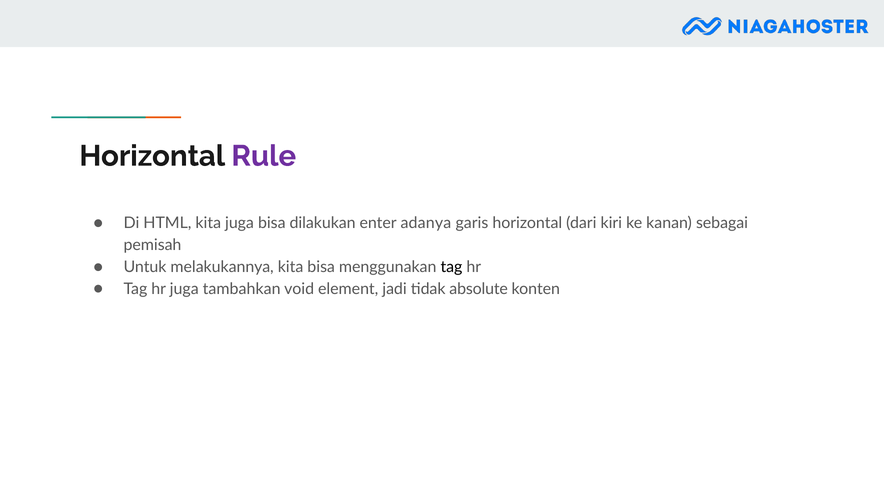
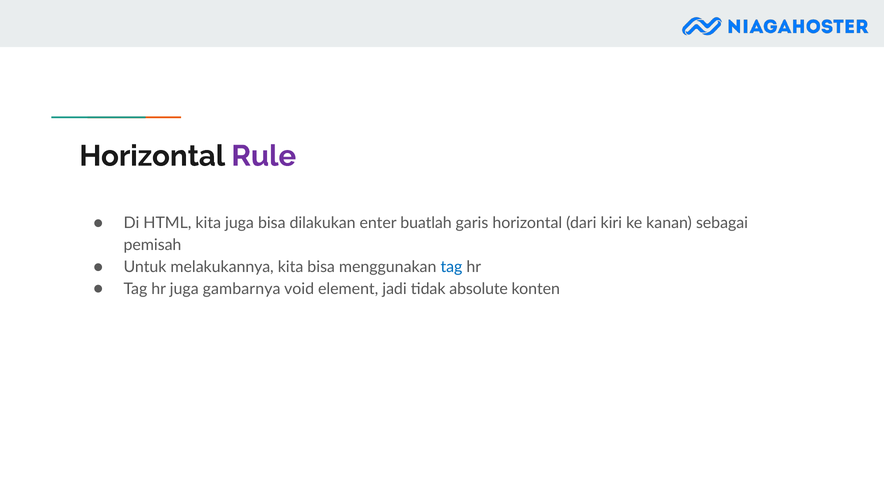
adanya: adanya -> buatlah
tag at (451, 267) colour: black -> blue
tambahkan: tambahkan -> gambarnya
